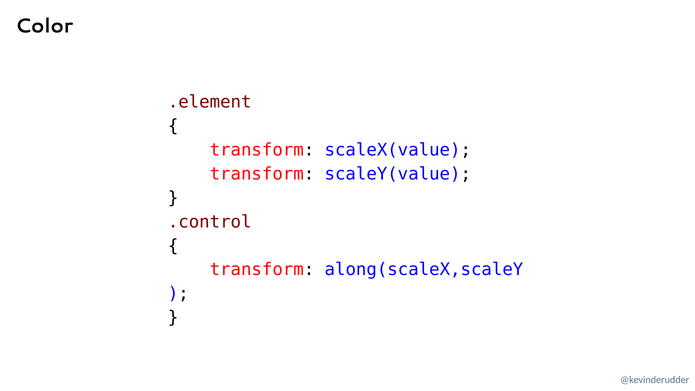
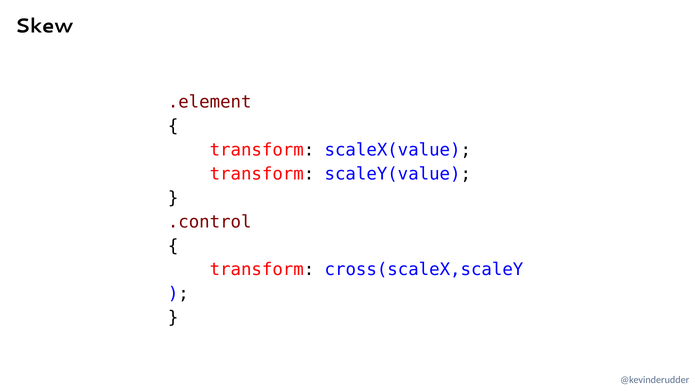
Color: Color -> Skew
along(scaleX,scaleY: along(scaleX,scaleY -> cross(scaleX,scaleY
